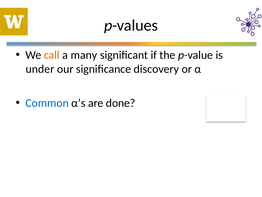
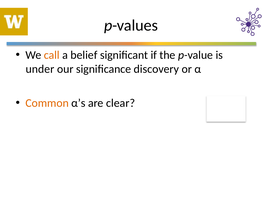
many: many -> belief
Common colour: blue -> orange
done: done -> clear
